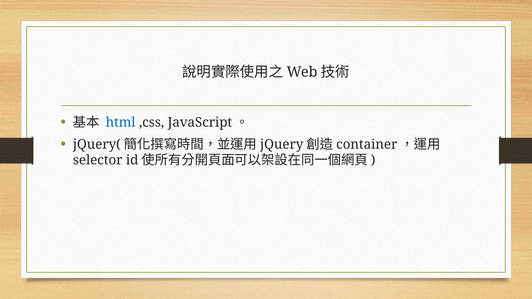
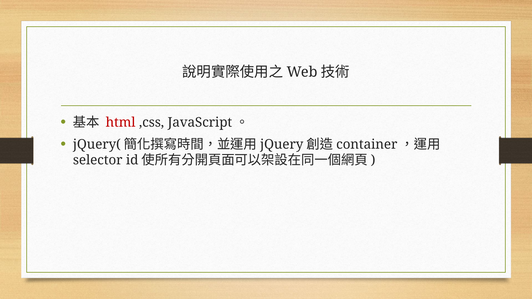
html colour: blue -> red
